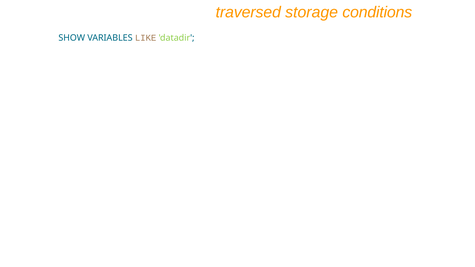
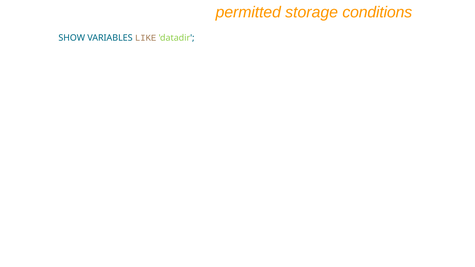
traversed: traversed -> permitted
